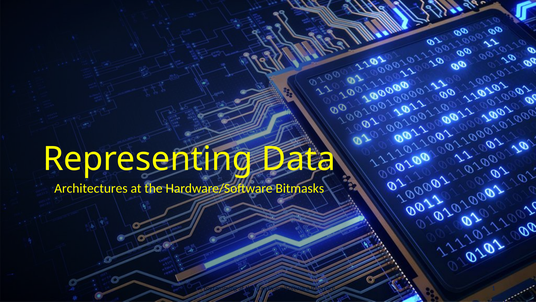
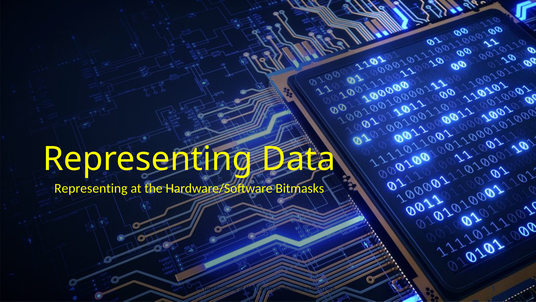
Architectures at (91, 188): Architectures -> Representing
